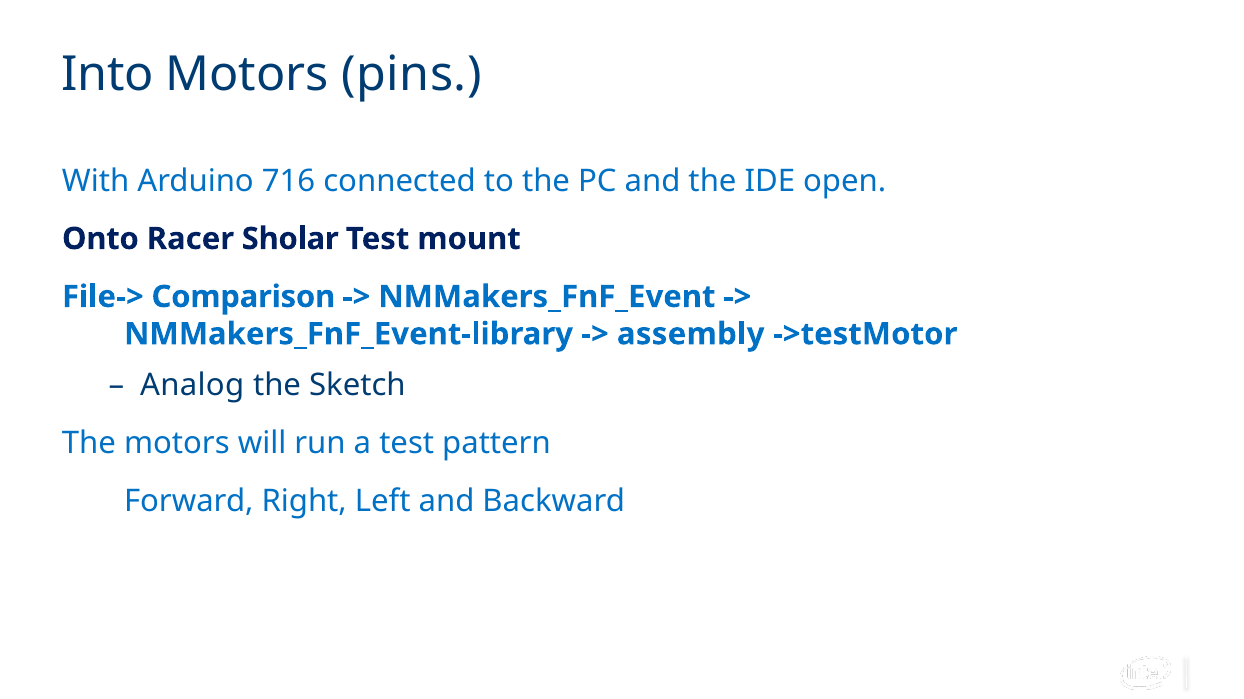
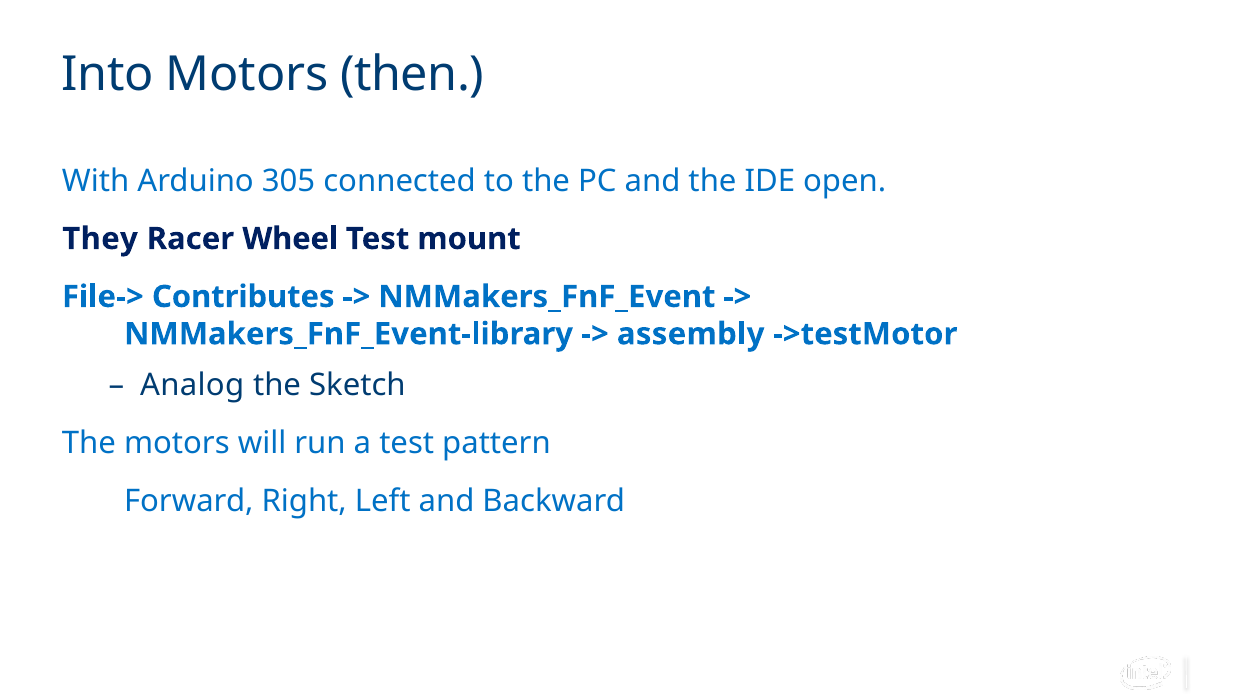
pins: pins -> then
716: 716 -> 305
Onto: Onto -> They
Sholar: Sholar -> Wheel
Comparison: Comparison -> Contributes
